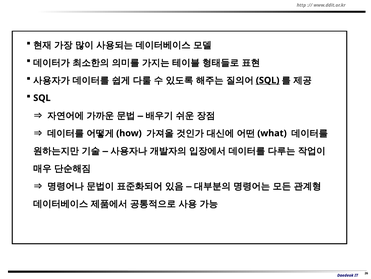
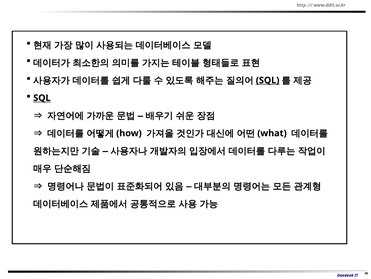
SQL at (42, 98) underline: none -> present
